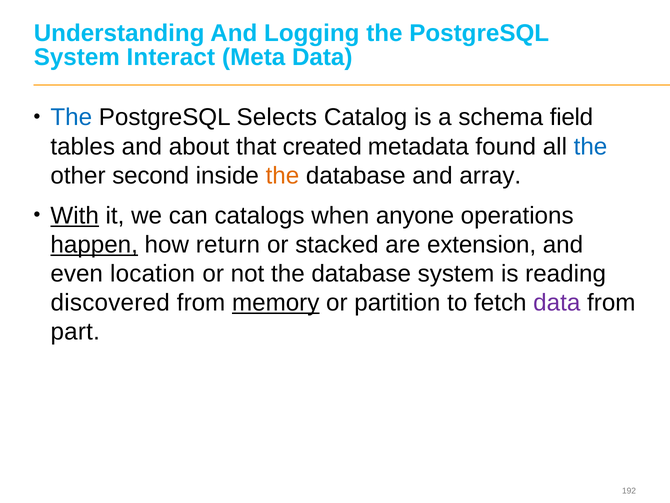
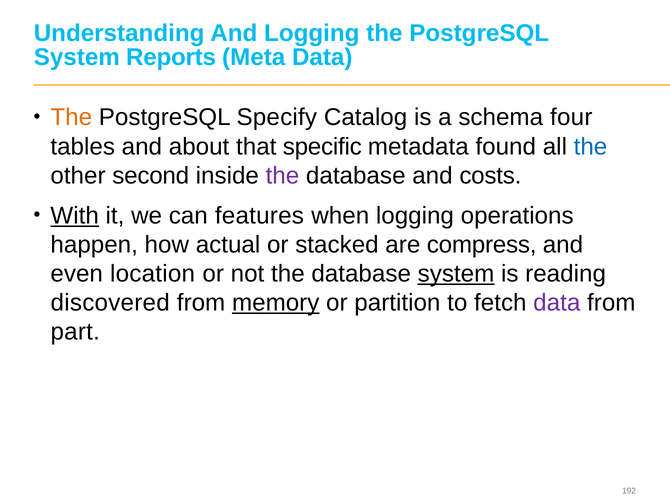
Interact: Interact -> Reports
The at (71, 117) colour: blue -> orange
Selects: Selects -> Specify
field: field -> four
created: created -> specific
the at (282, 175) colour: orange -> purple
array: array -> costs
catalogs: catalogs -> features
when anyone: anyone -> logging
happen underline: present -> none
return: return -> actual
extension: extension -> compress
system at (456, 274) underline: none -> present
